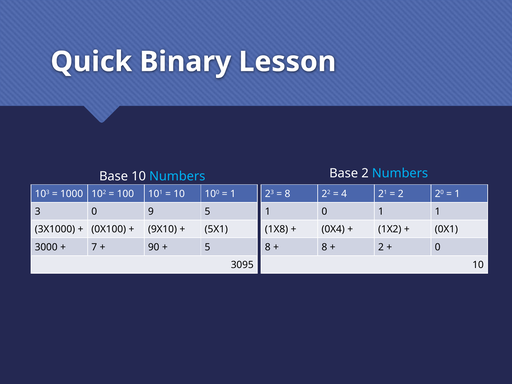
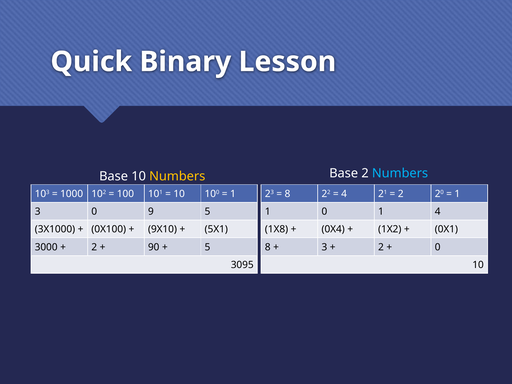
Numbers at (177, 176) colour: light blue -> yellow
0 1 1: 1 -> 4
7 at (94, 247): 7 -> 2
8 at (324, 247): 8 -> 3
